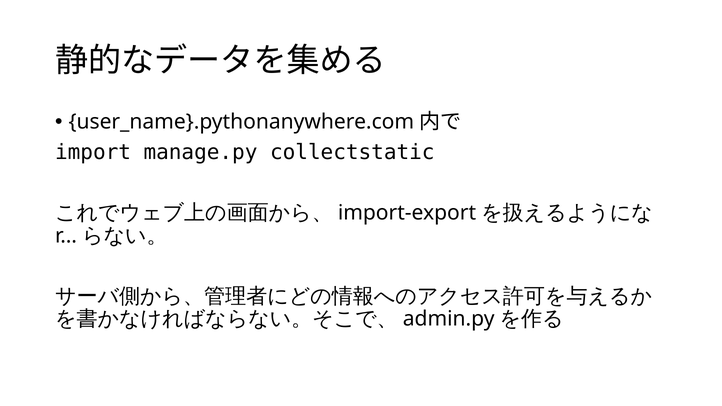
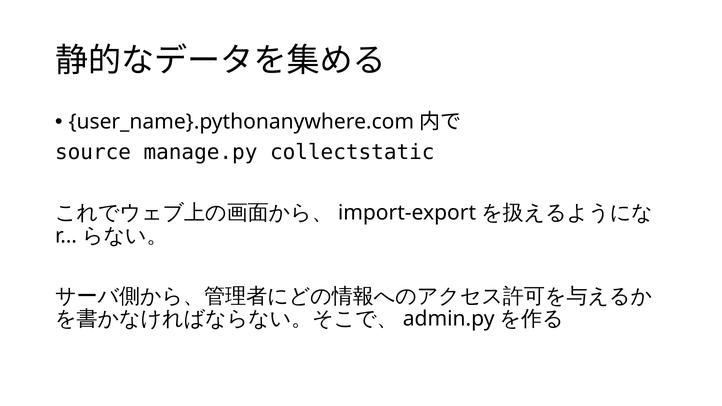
import: import -> source
